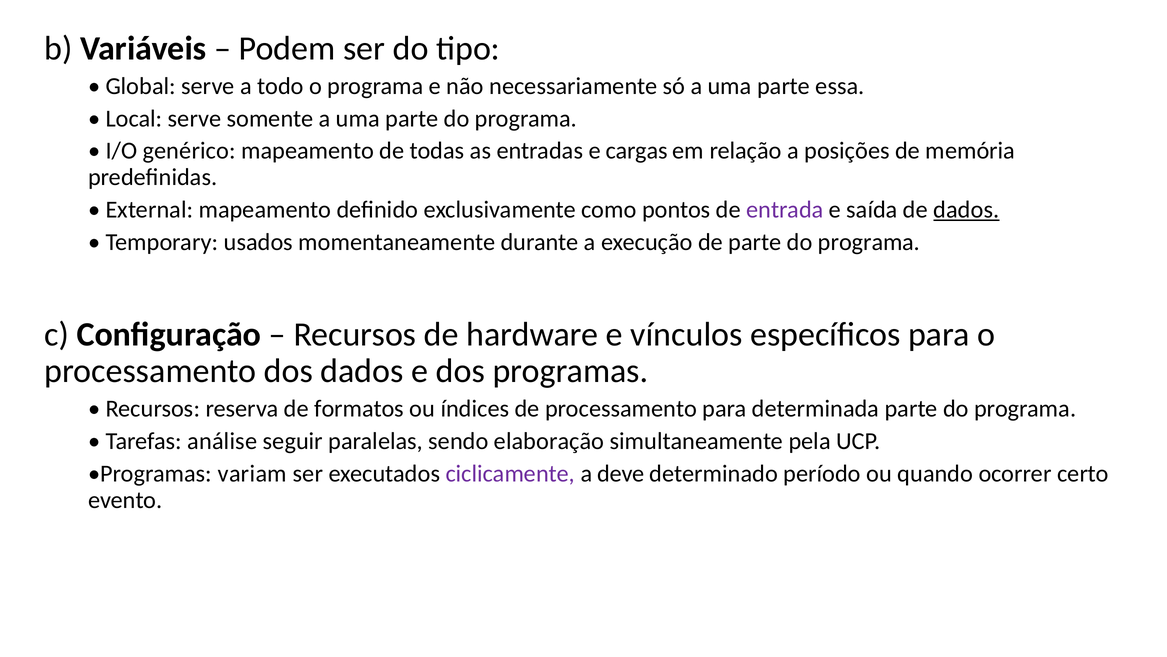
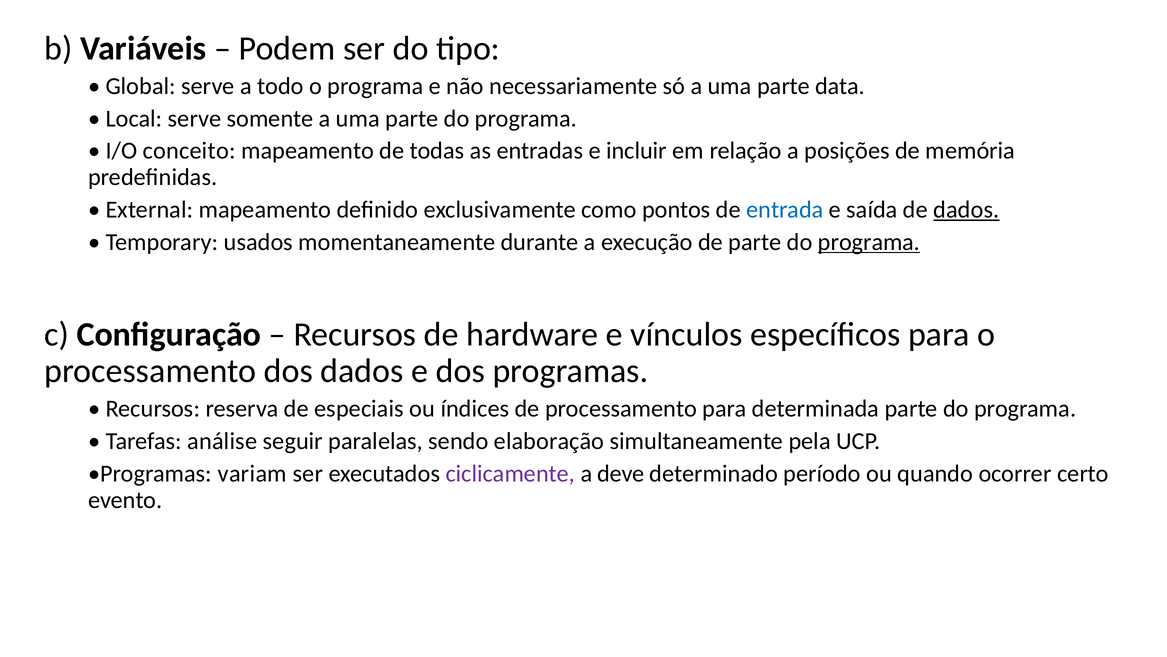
essa: essa -> data
genérico: genérico -> conceito
cargas: cargas -> incluir
entrada colour: purple -> blue
programa at (869, 242) underline: none -> present
formatos: formatos -> especiais
